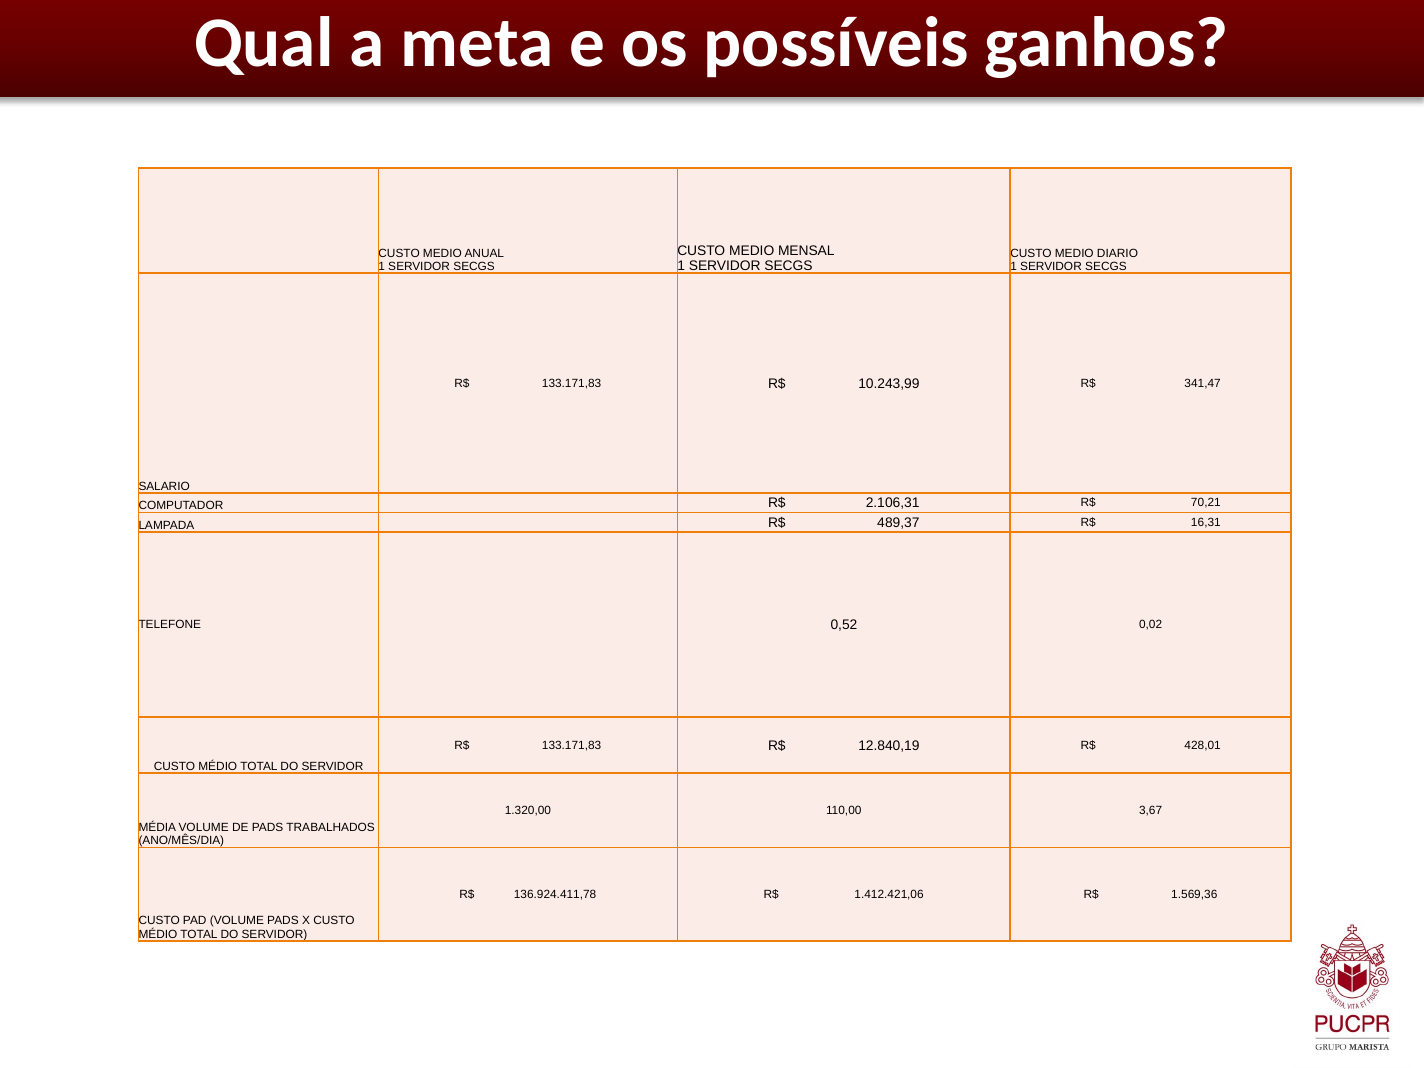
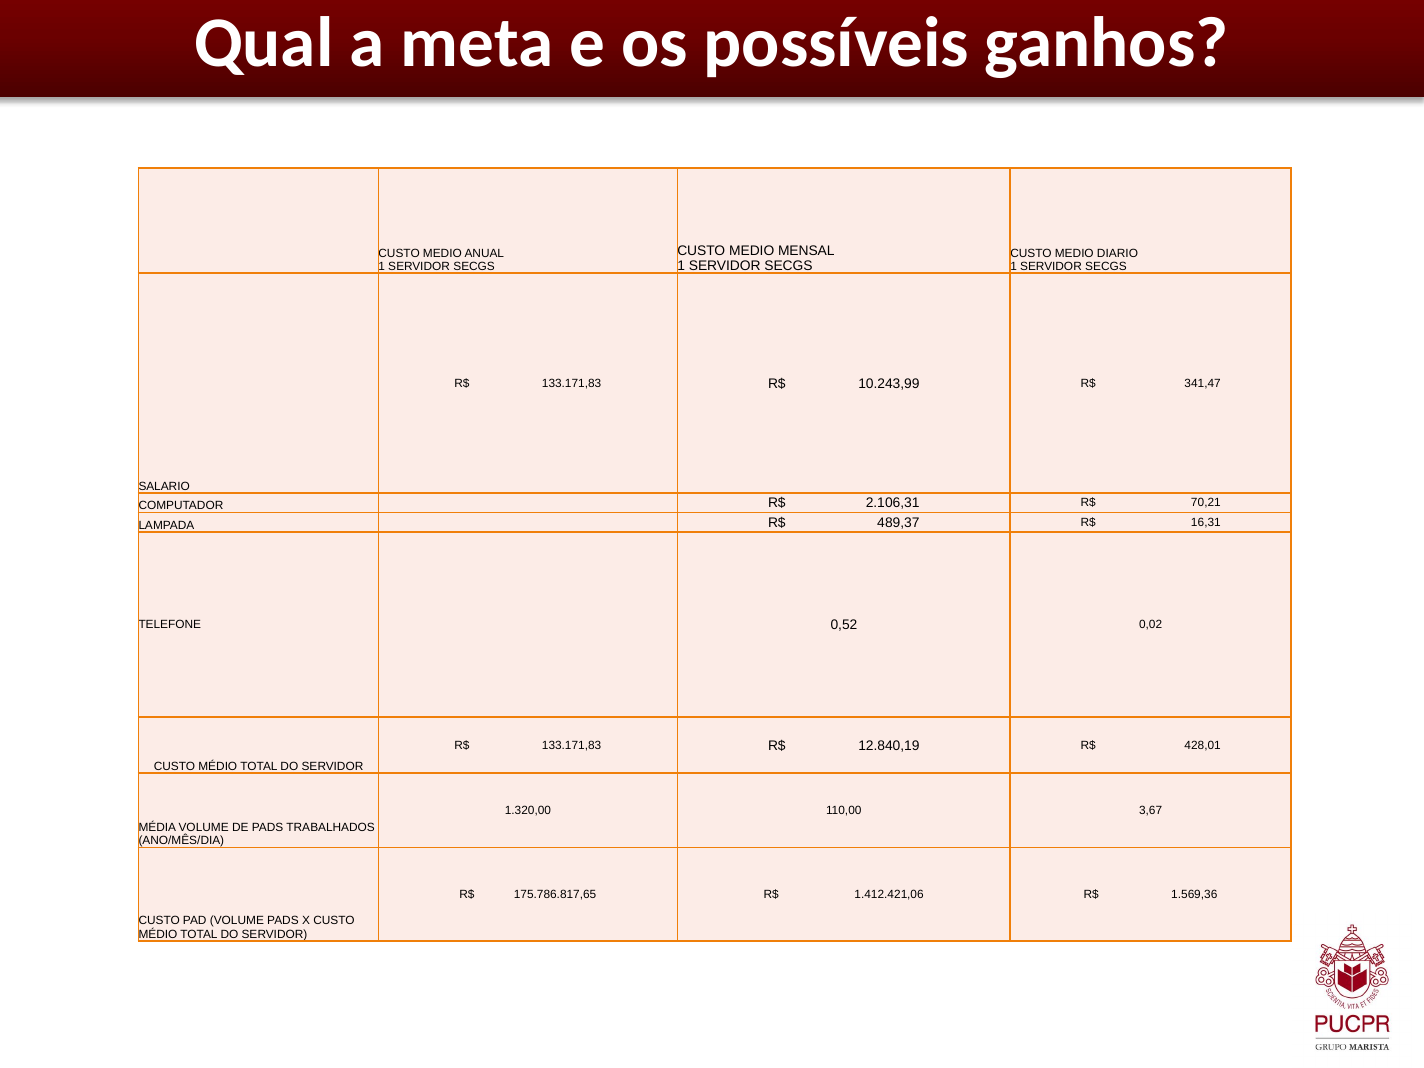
136.924.411,78: 136.924.411,78 -> 175.786.817,65
